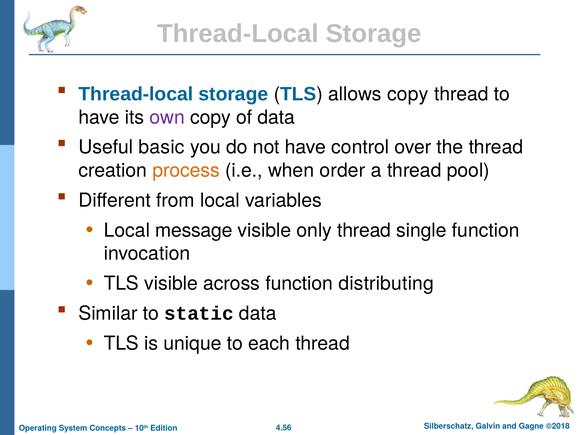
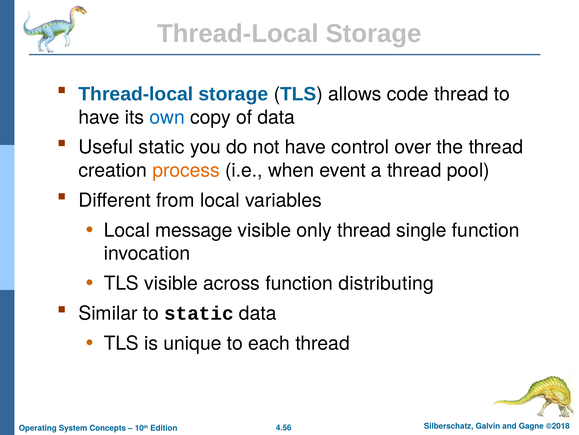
allows copy: copy -> code
own colour: purple -> blue
Useful basic: basic -> static
order: order -> event
